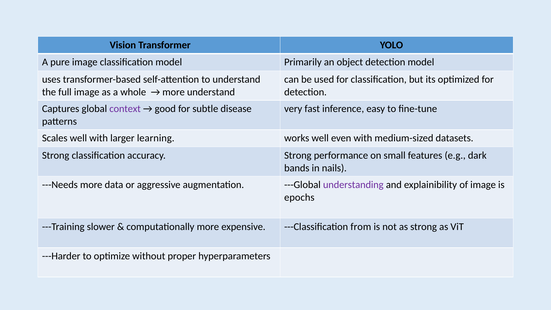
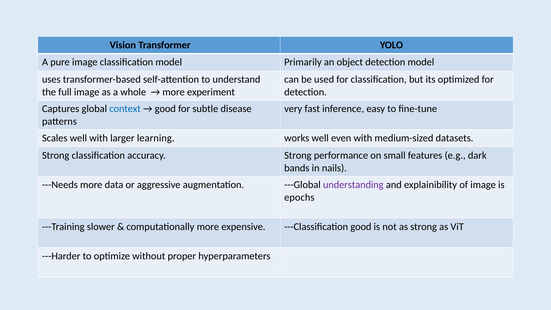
more understand: understand -> experiment
context colour: purple -> blue
---Classification from: from -> good
